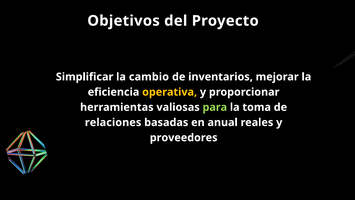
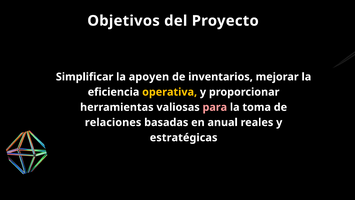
cambio: cambio -> apoyen
para colour: light green -> pink
proveedores: proveedores -> estratégicas
